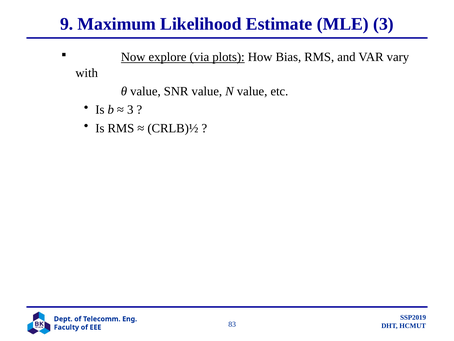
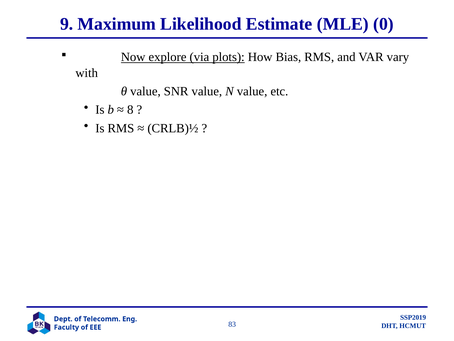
MLE 3: 3 -> 0
3 at (130, 110): 3 -> 8
